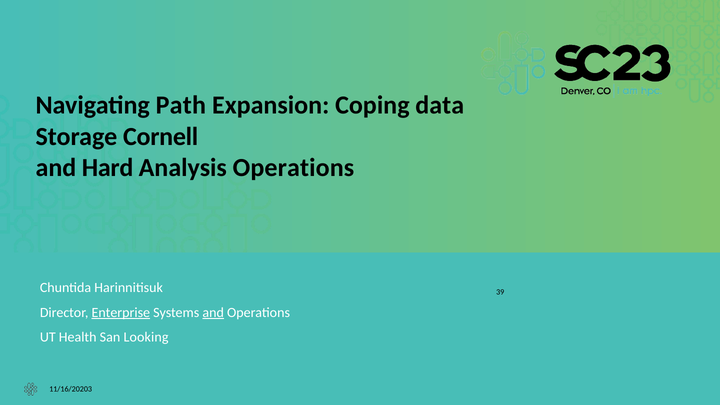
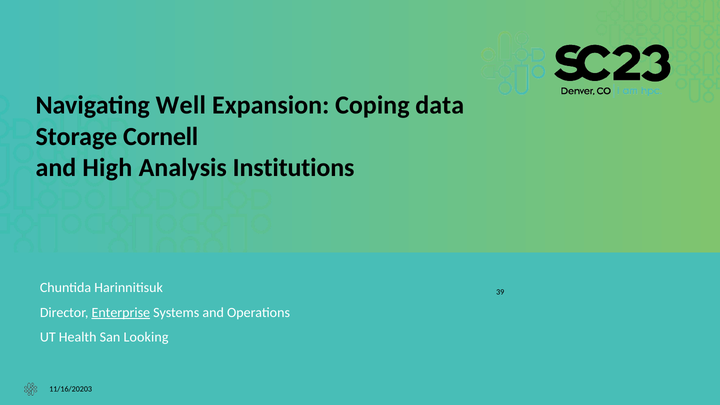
Path: Path -> Well
Hard: Hard -> High
Analysis Operations: Operations -> Institutions
and at (213, 312) underline: present -> none
